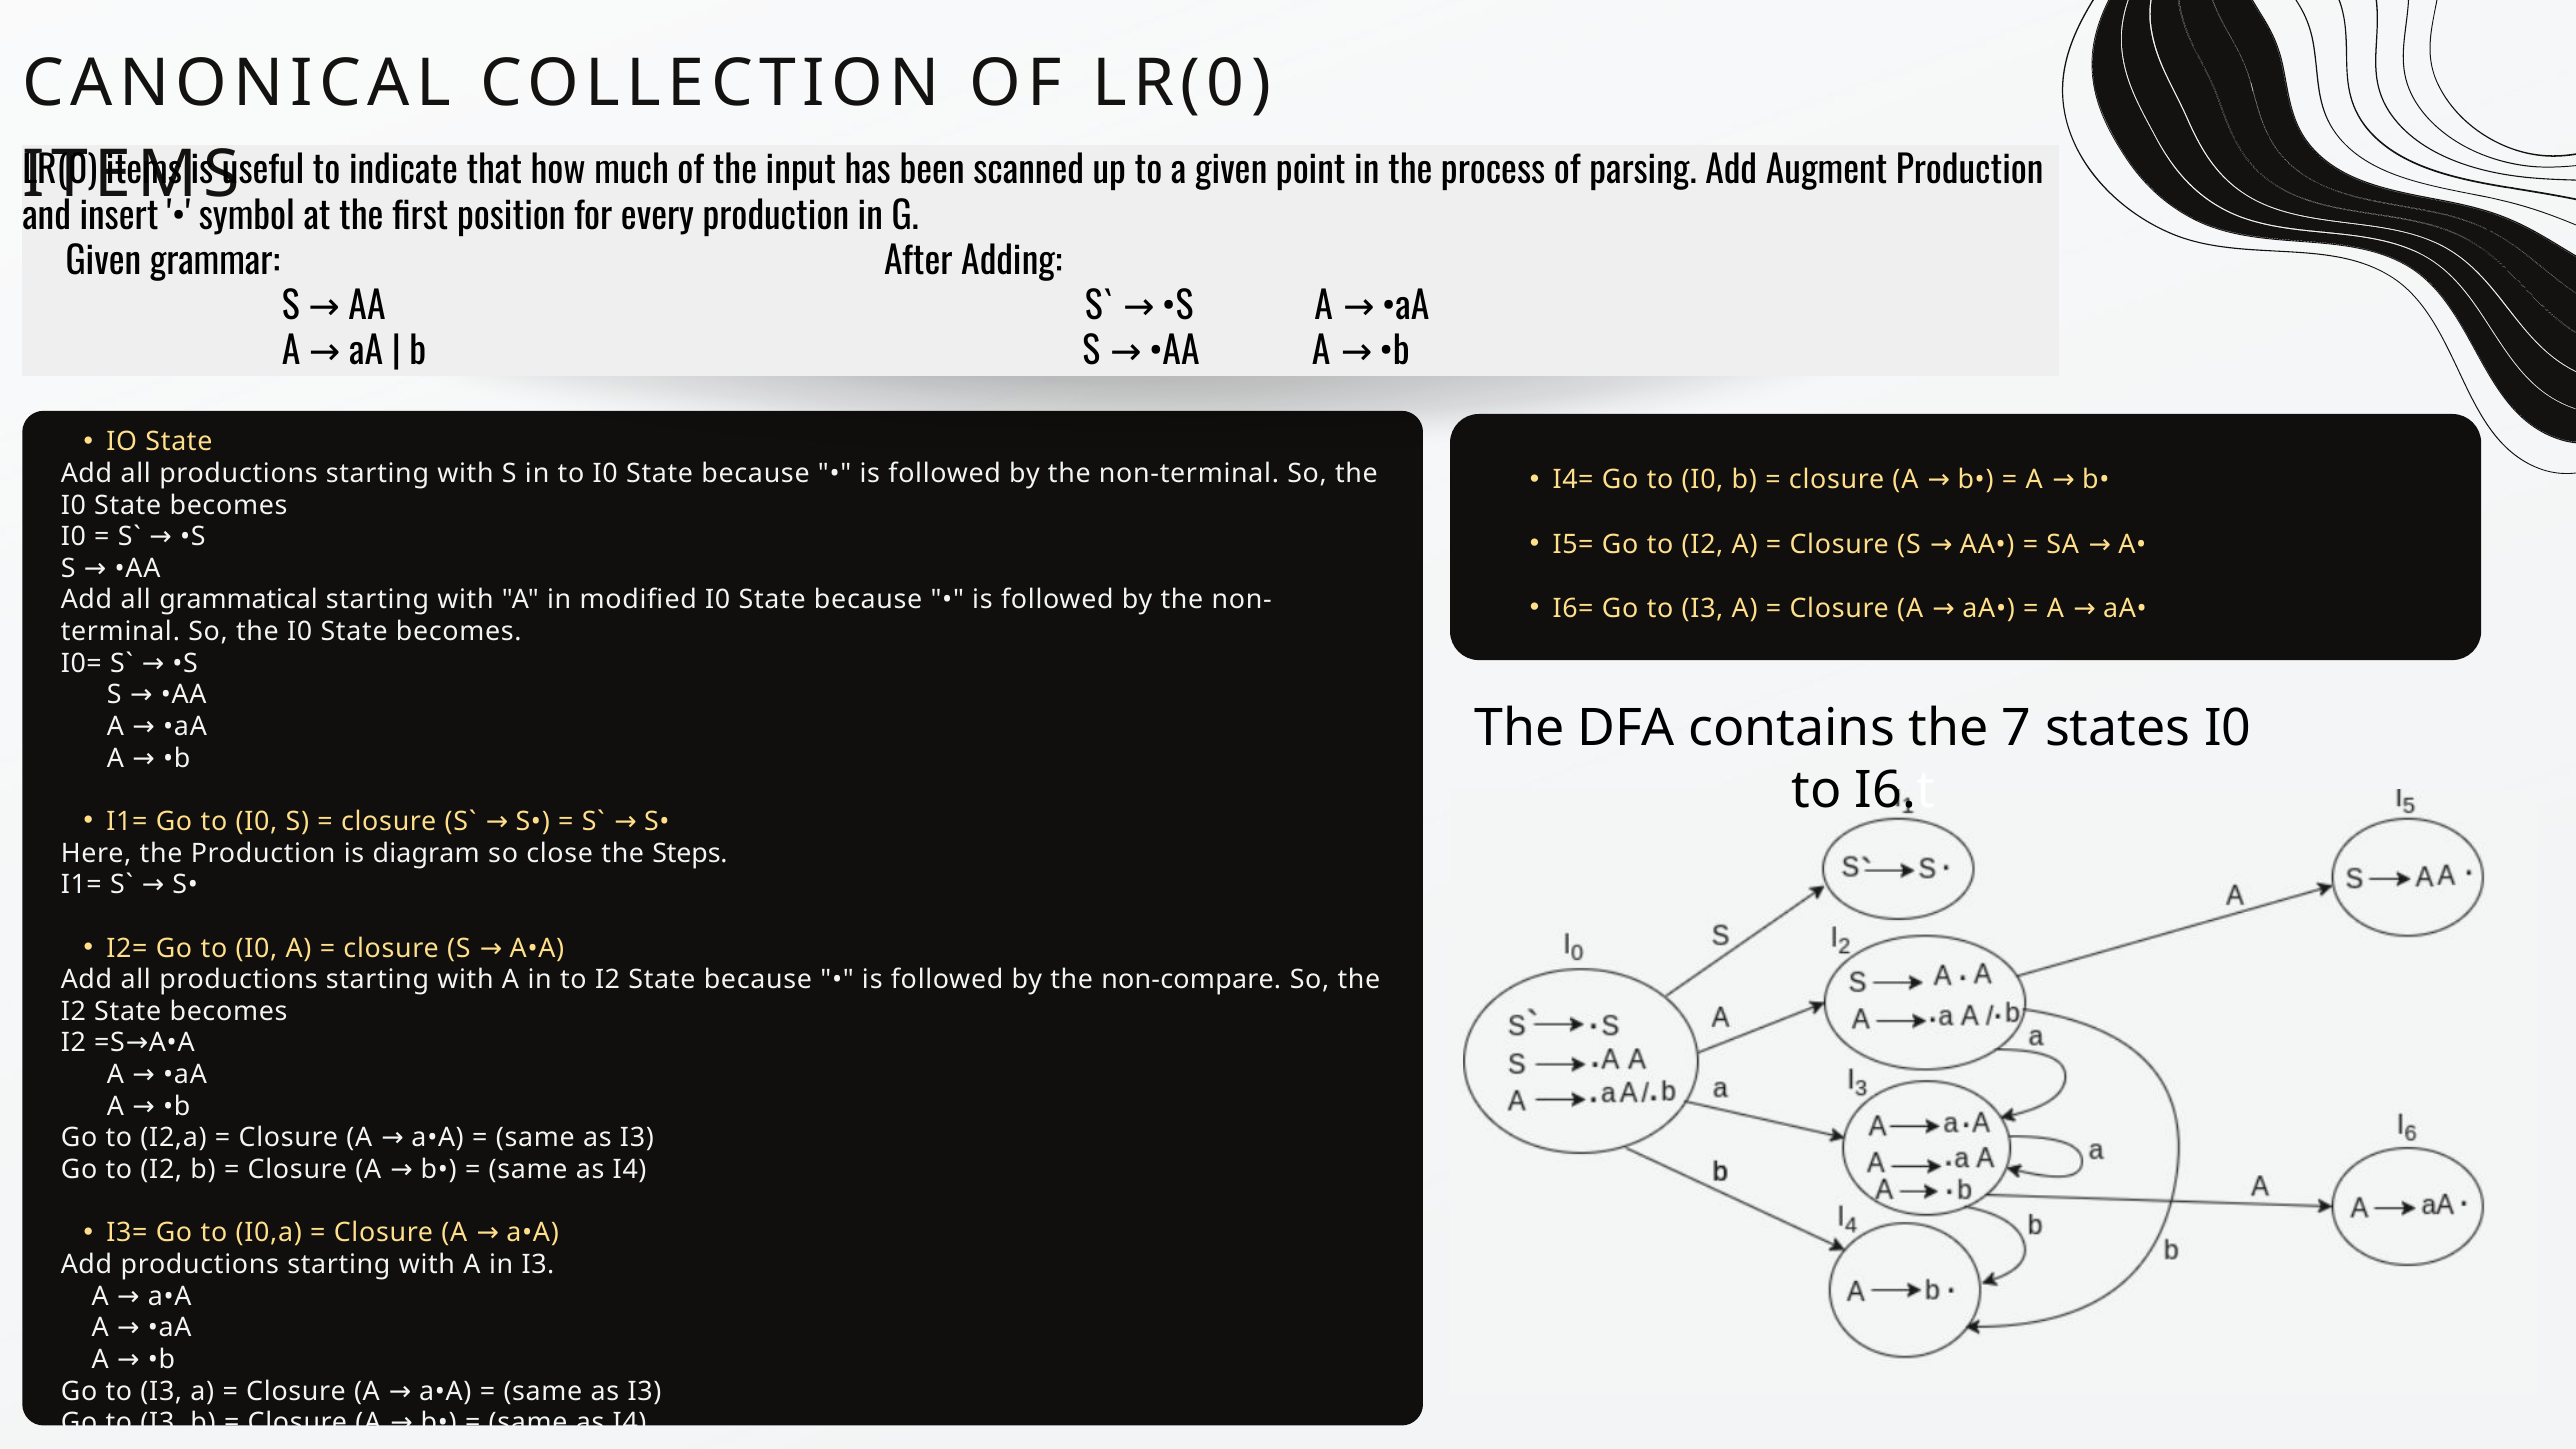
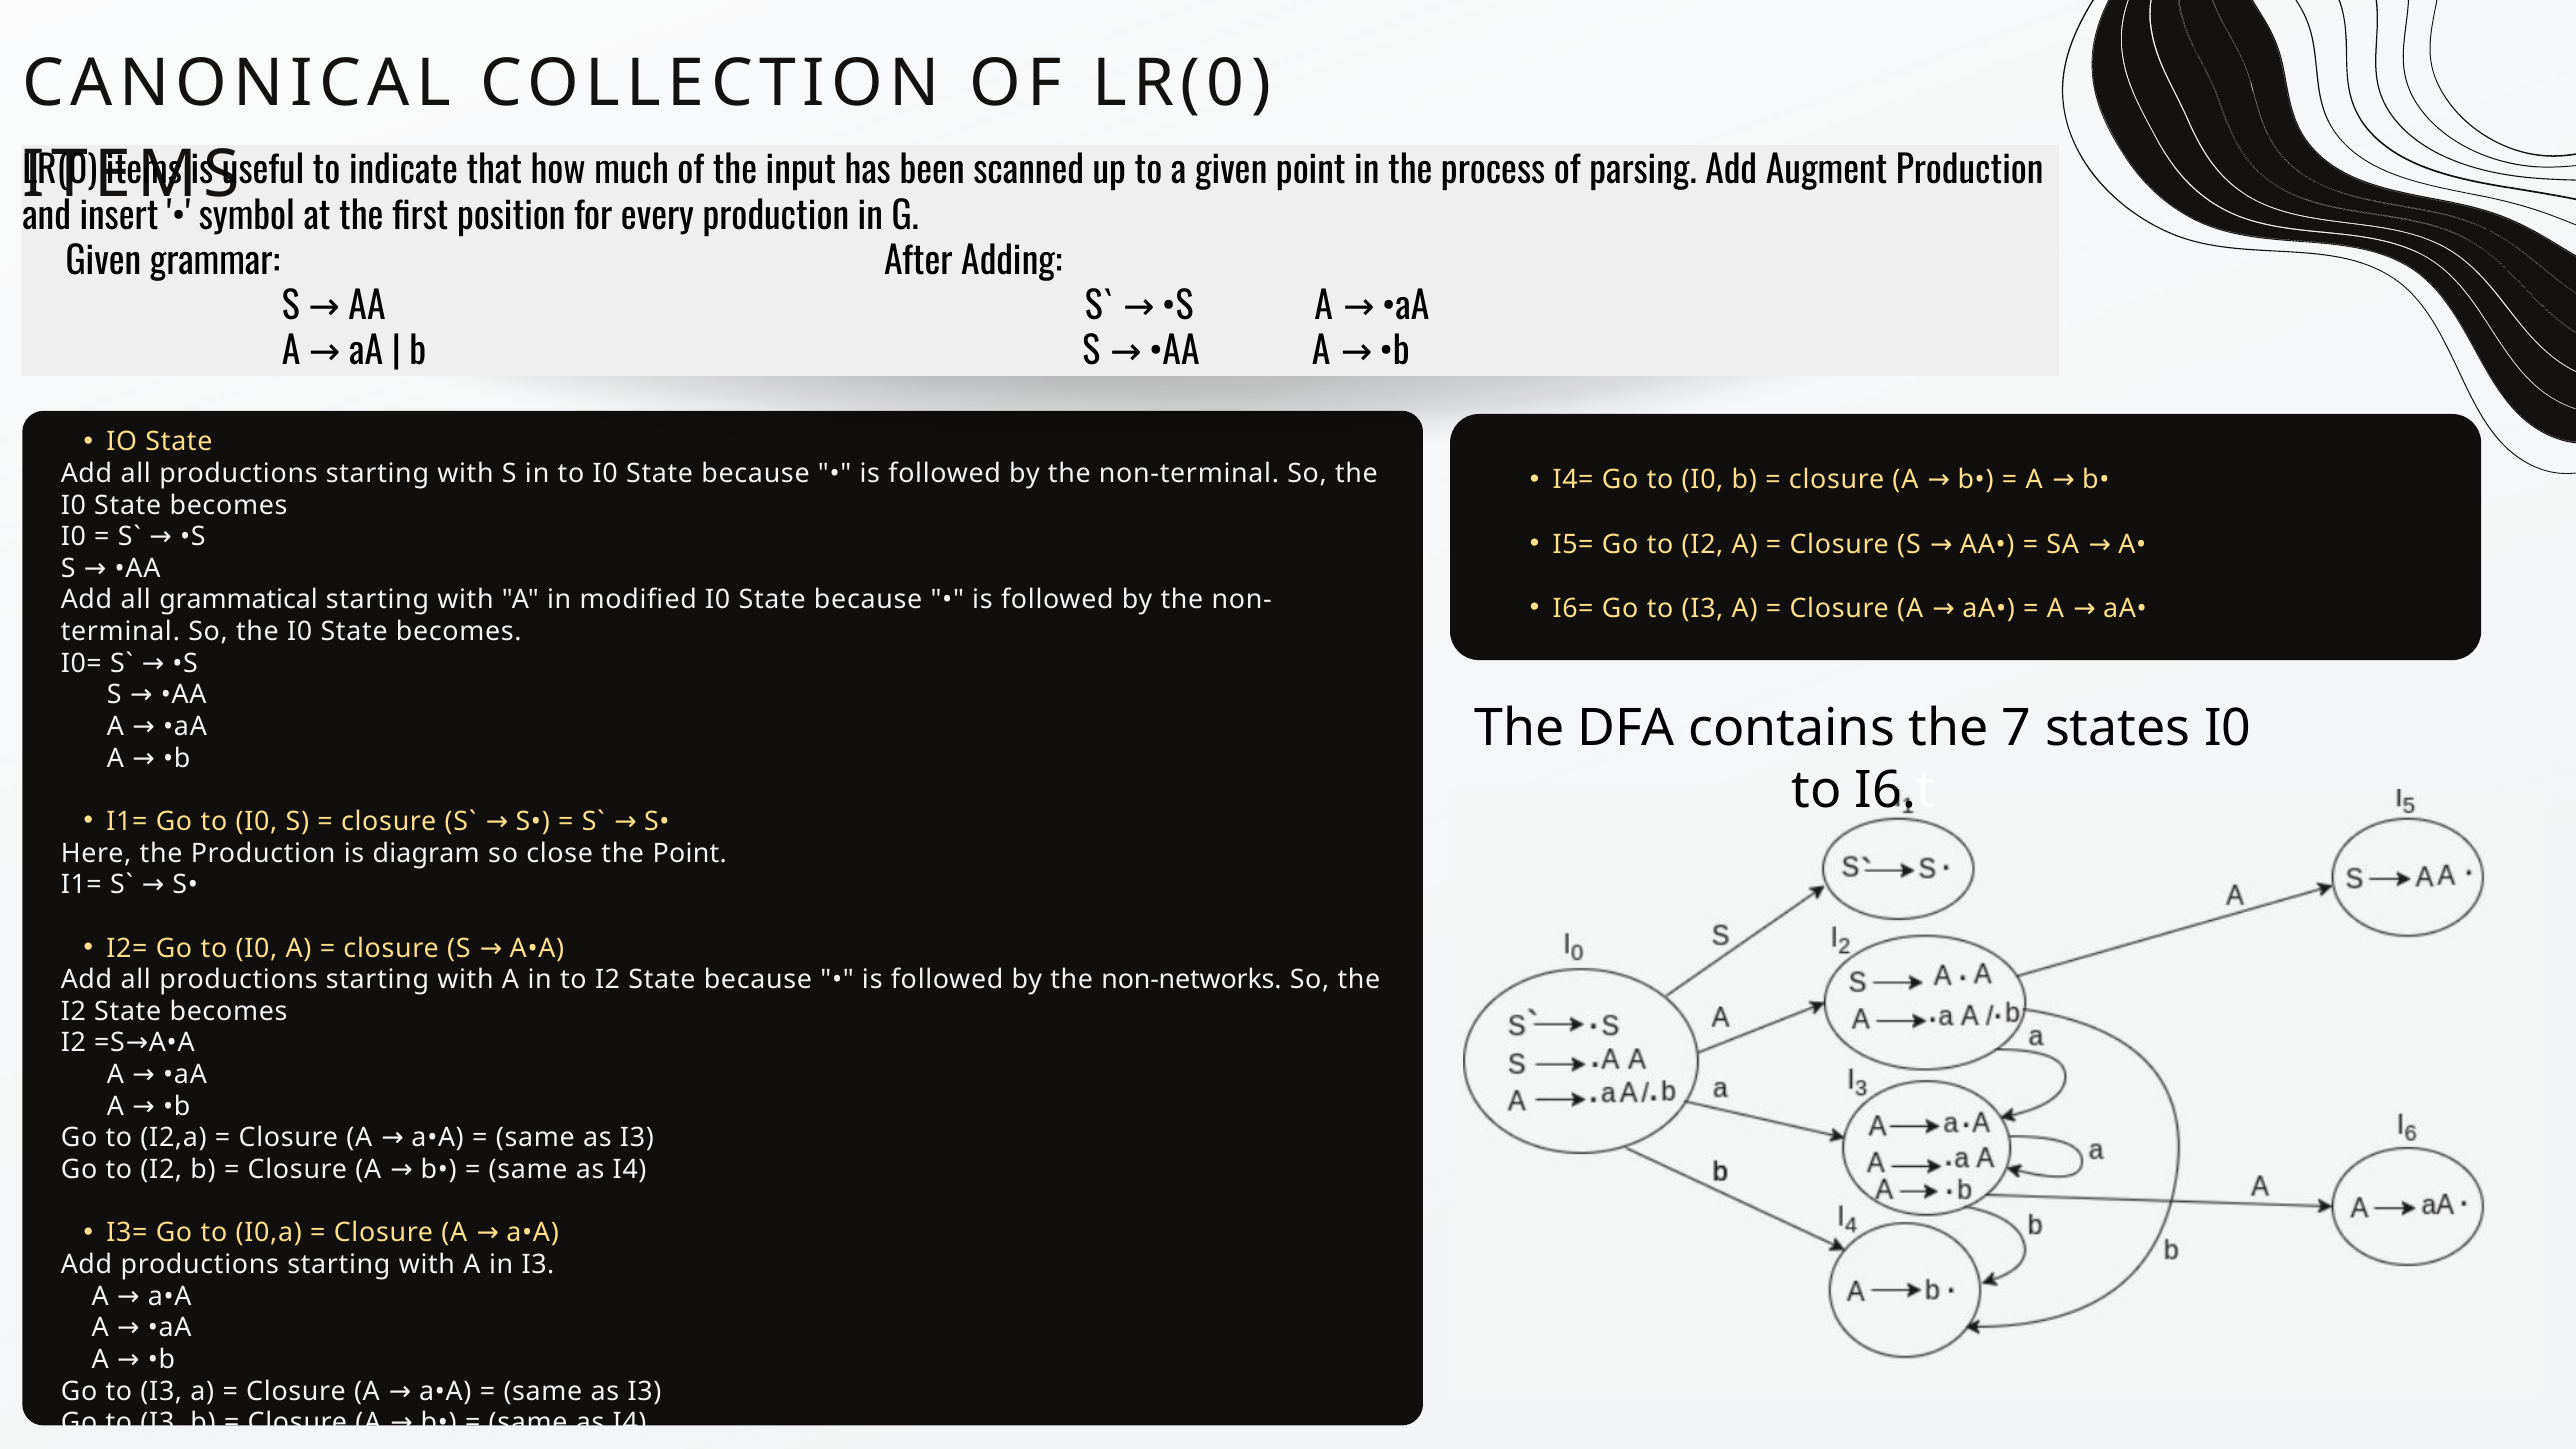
the Steps: Steps -> Point
non-compare: non-compare -> non-networks
